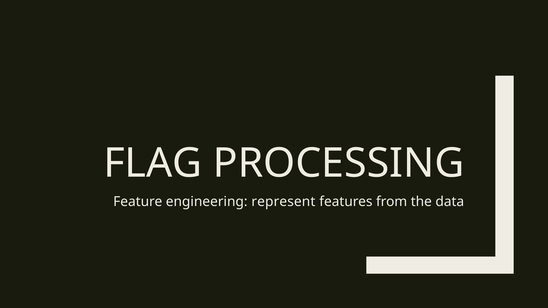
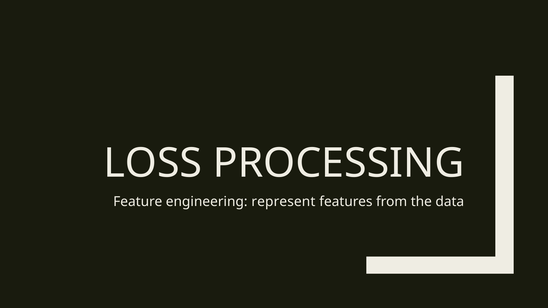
FLAG: FLAG -> LOSS
